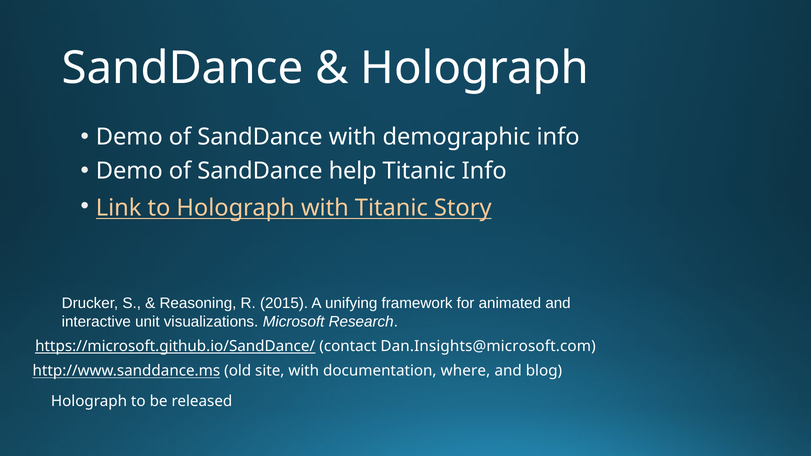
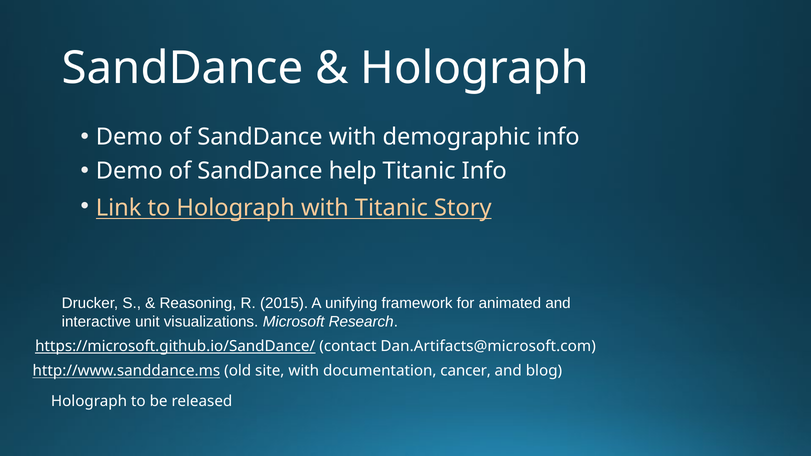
Dan.Insights@microsoft.com: Dan.Insights@microsoft.com -> Dan.Artifacts@microsoft.com
where: where -> cancer
